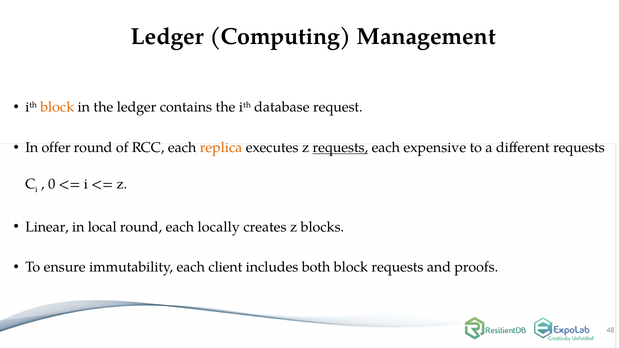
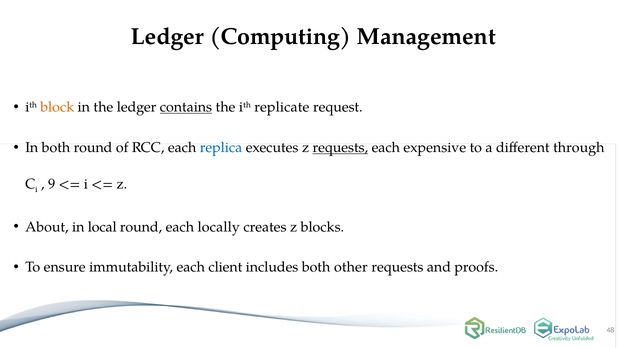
contains underline: none -> present
database: database -> replicate
In offer: offer -> both
replica colour: orange -> blue
different requests: requests -> through
0: 0 -> 9
Linear: Linear -> About
both block: block -> other
